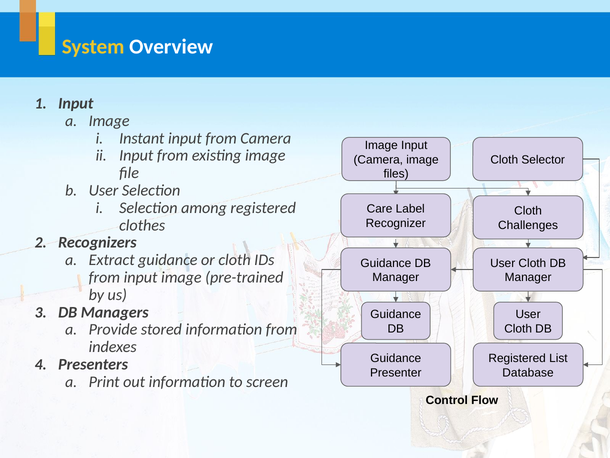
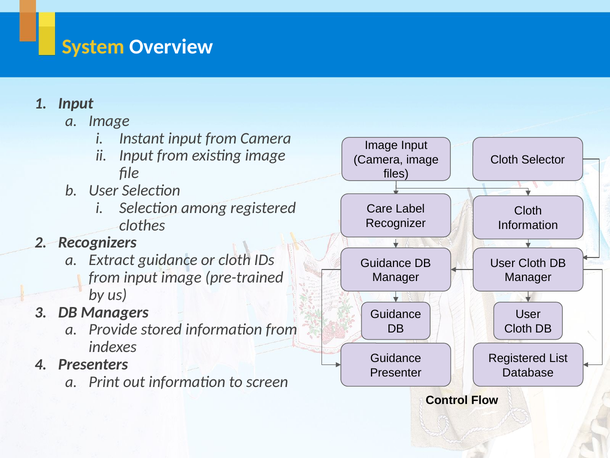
Challenges at (528, 225): Challenges -> Information
